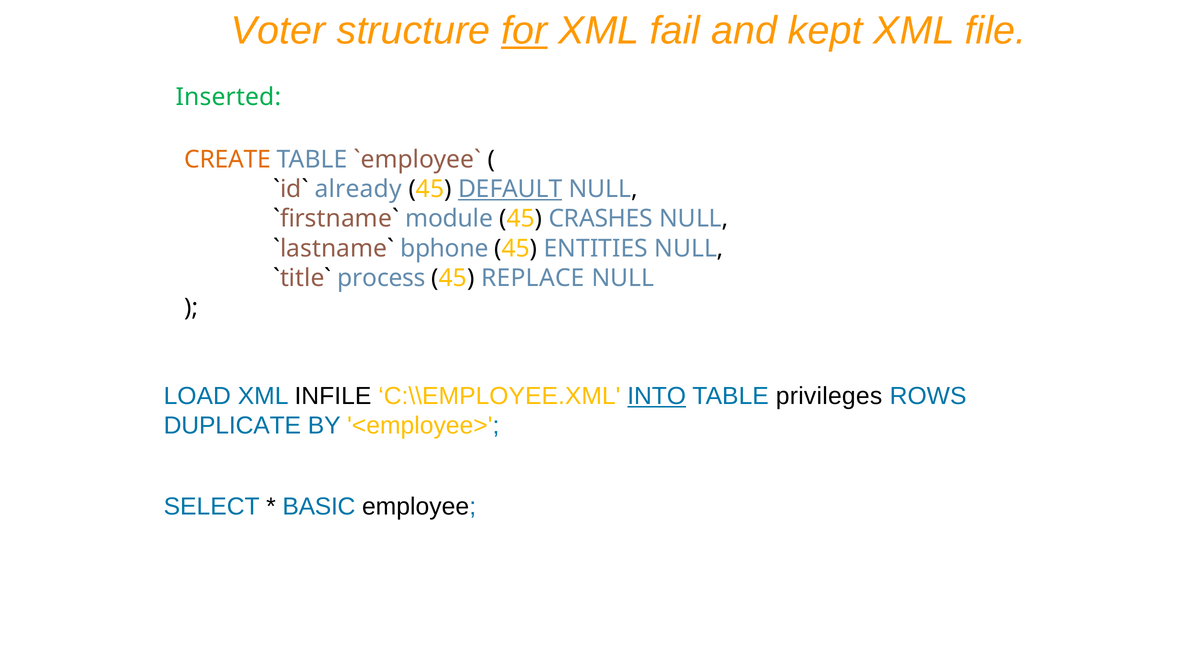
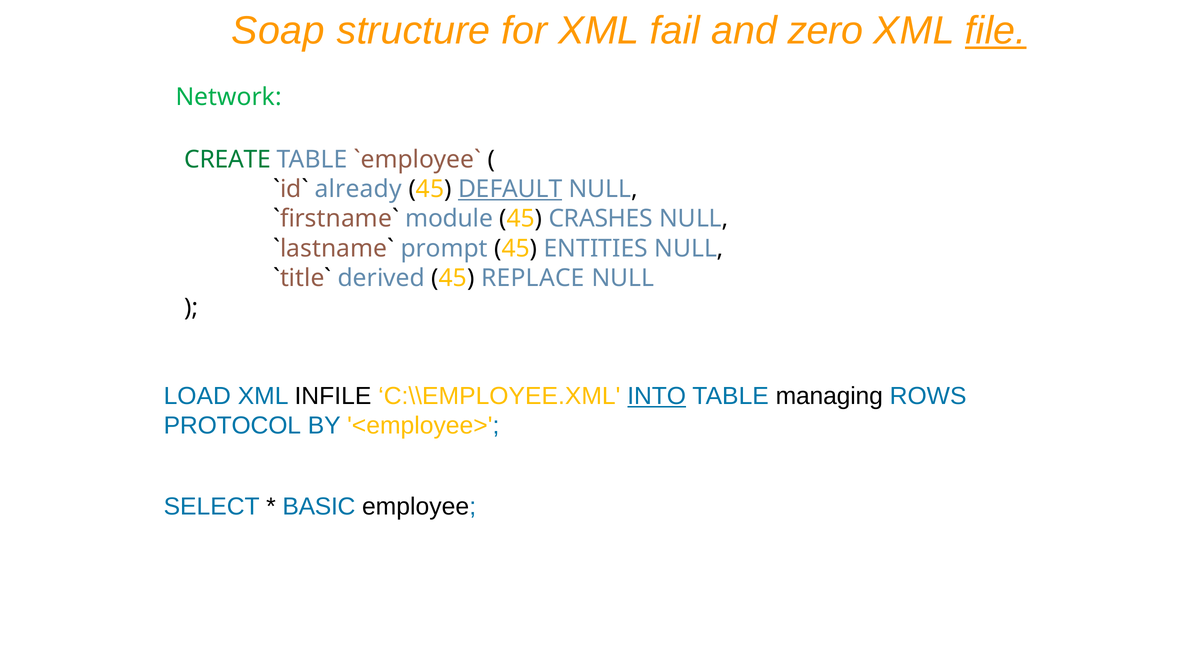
Voter: Voter -> Soap
for underline: present -> none
kept: kept -> zero
file underline: none -> present
Inserted: Inserted -> Network
CREATE colour: orange -> green
bphone: bphone -> prompt
process: process -> derived
privileges: privileges -> managing
DUPLICATE: DUPLICATE -> PROTOCOL
